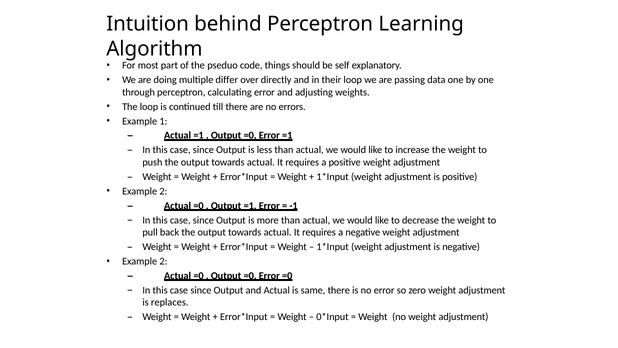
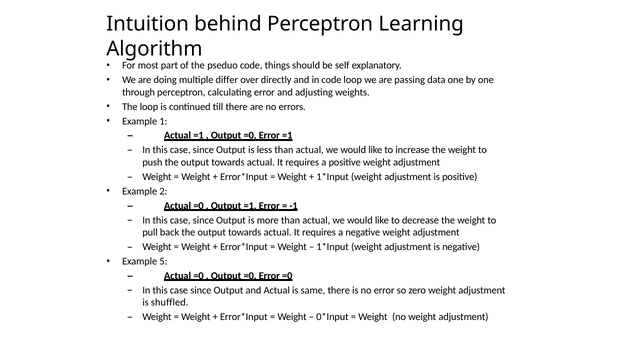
in their: their -> code
2 at (163, 261): 2 -> 5
replaces: replaces -> shuffled
